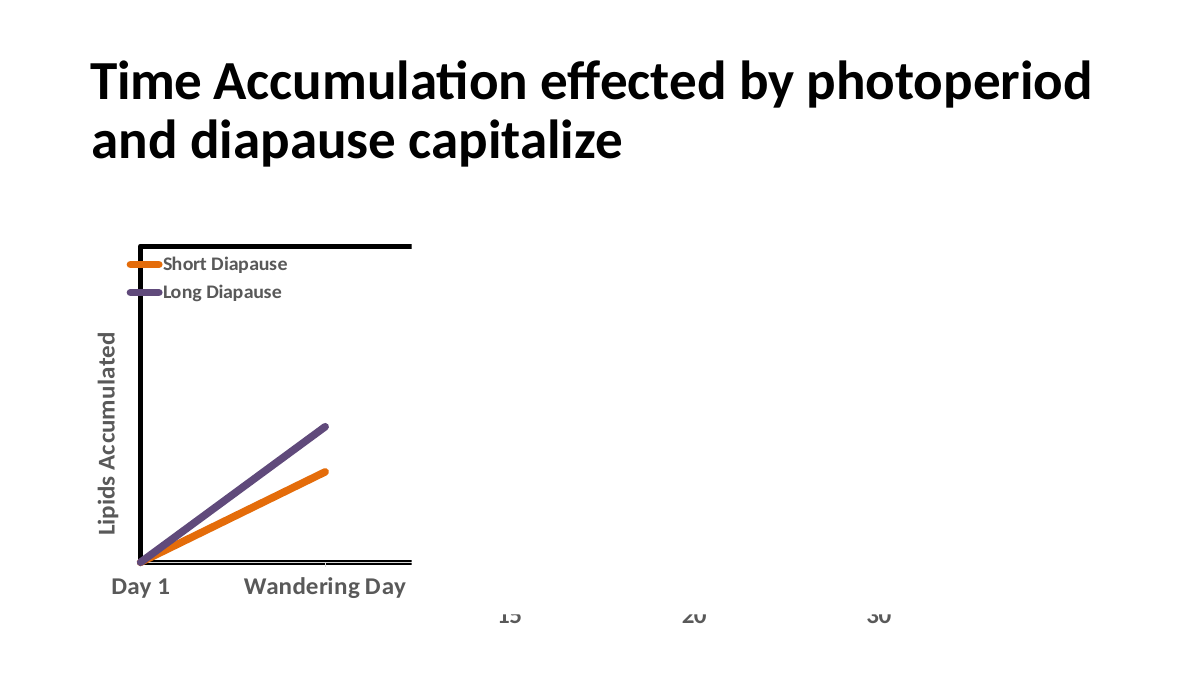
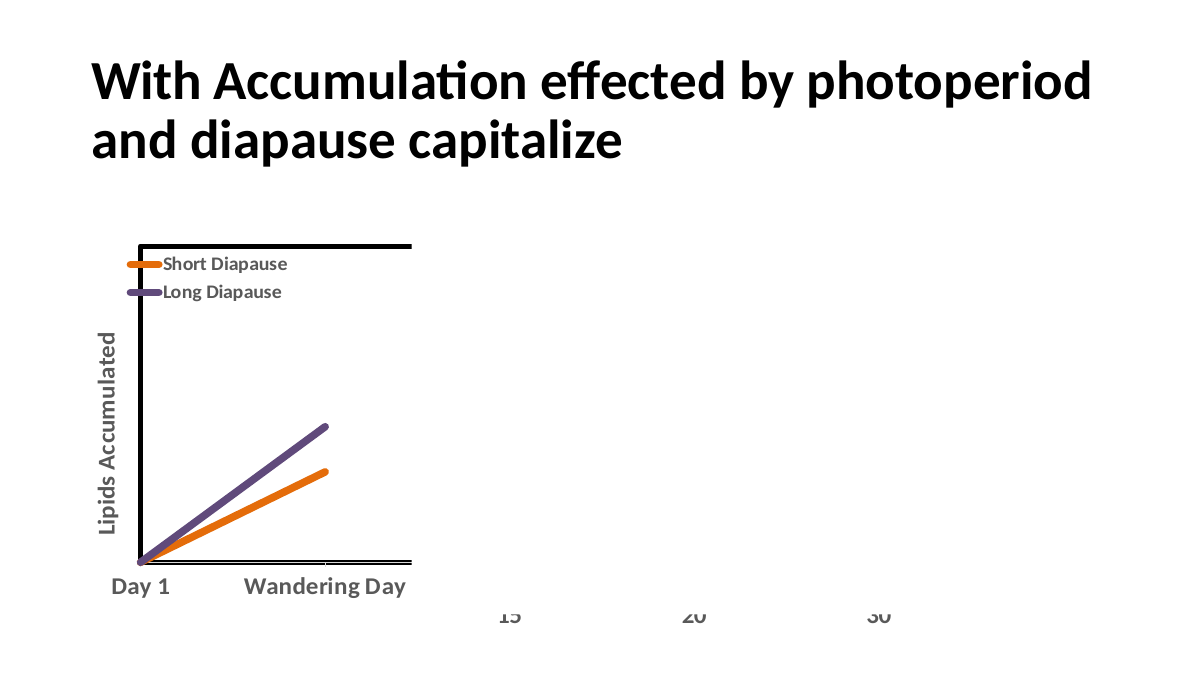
Time at (147, 81): Time -> With
